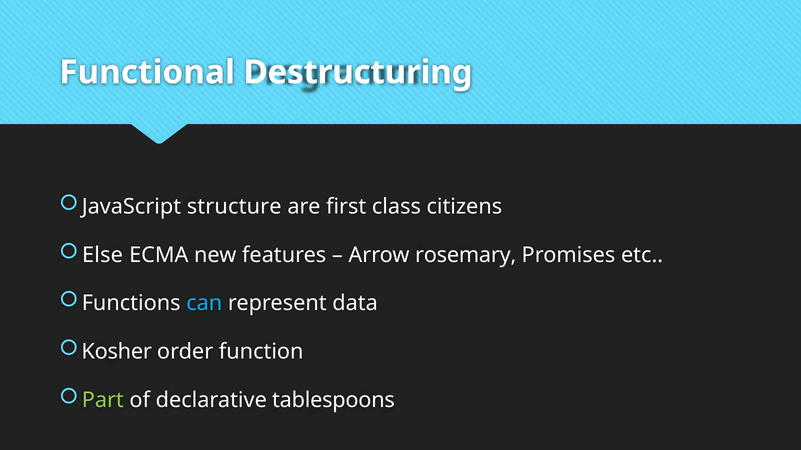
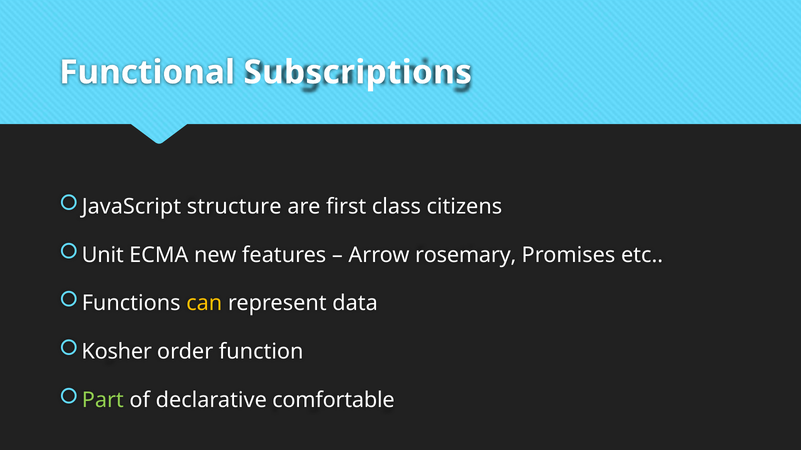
Destructuring: Destructuring -> Subscriptions
Else: Else -> Unit
can colour: light blue -> yellow
tablespoons: tablespoons -> comfortable
